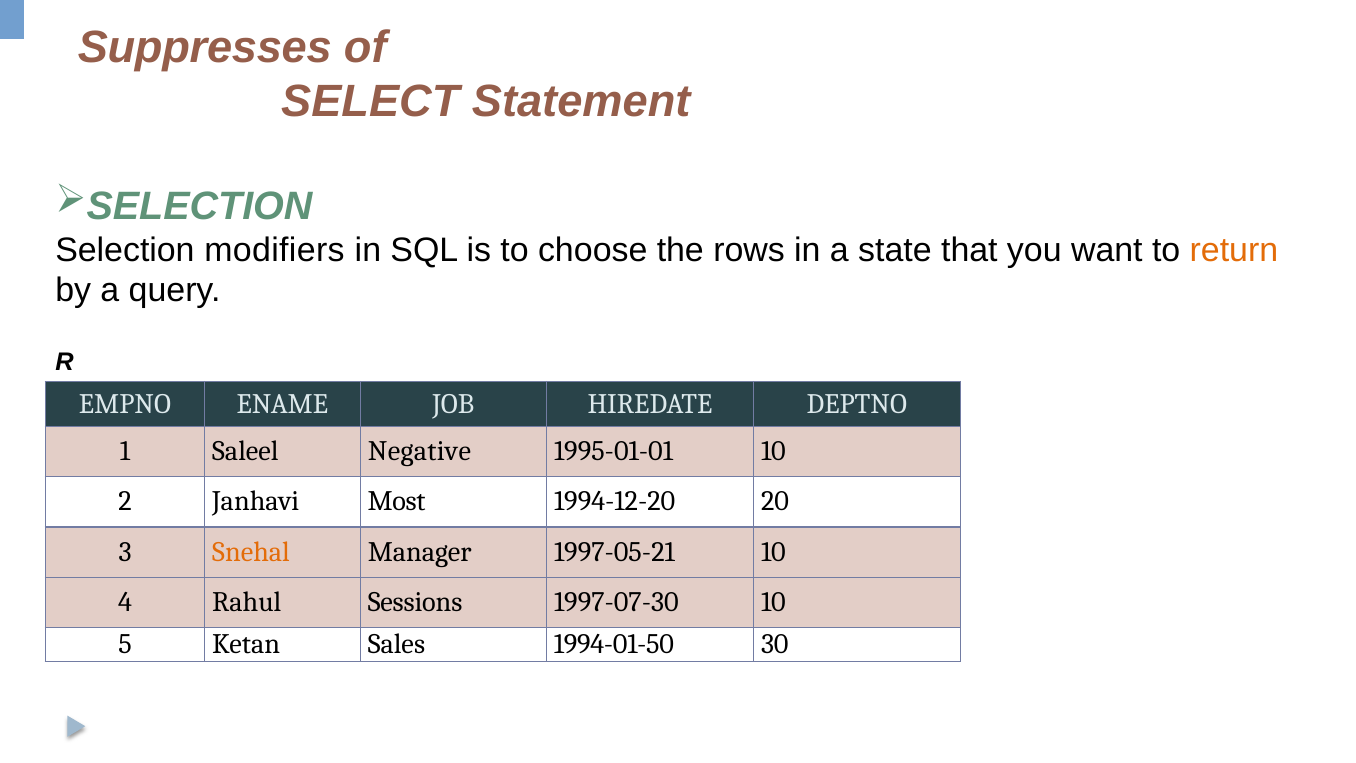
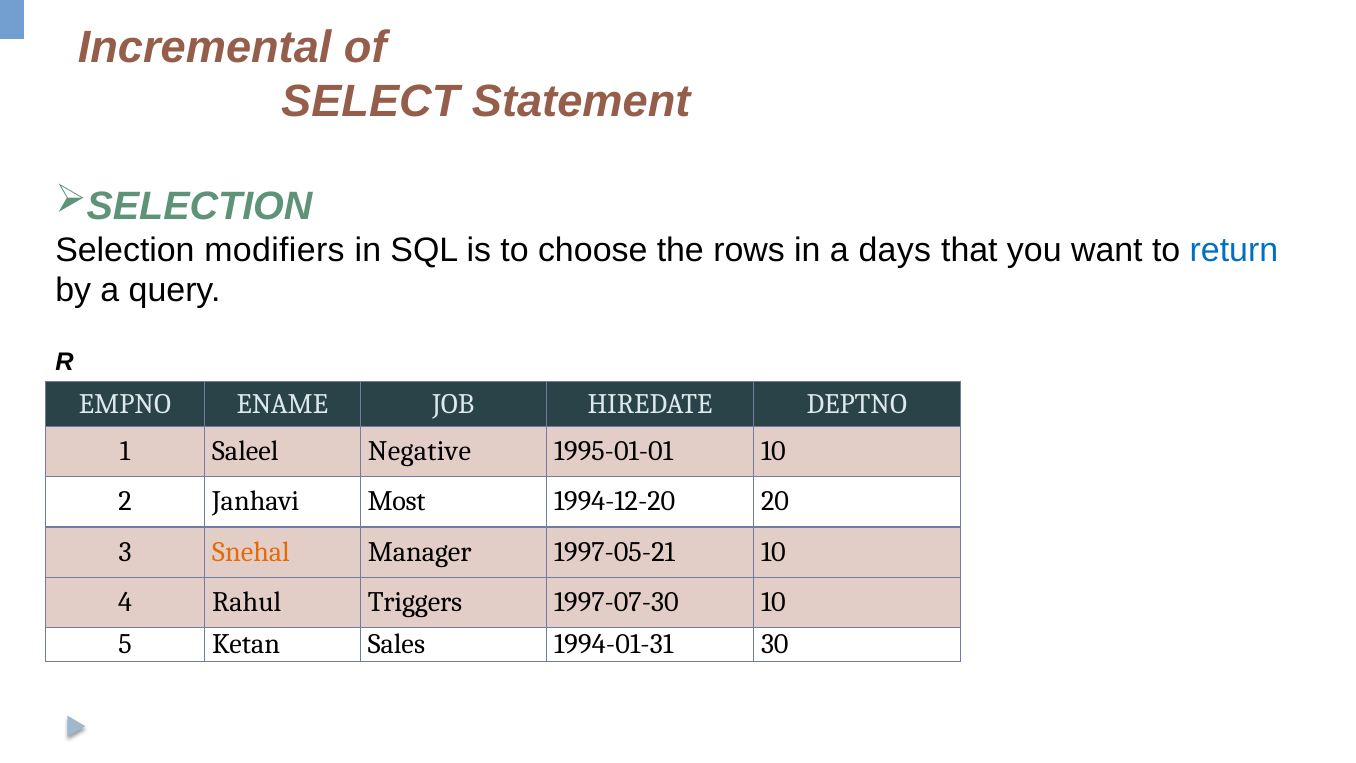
Suppresses: Suppresses -> Incremental
state: state -> days
return colour: orange -> blue
Sessions: Sessions -> Triggers
1994-01-50: 1994-01-50 -> 1994-01-31
